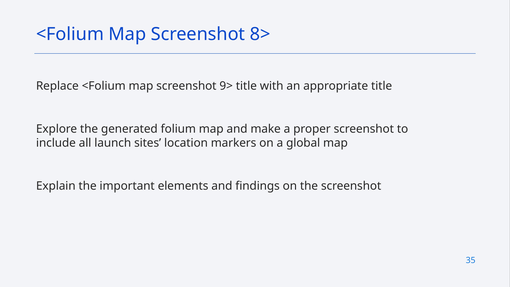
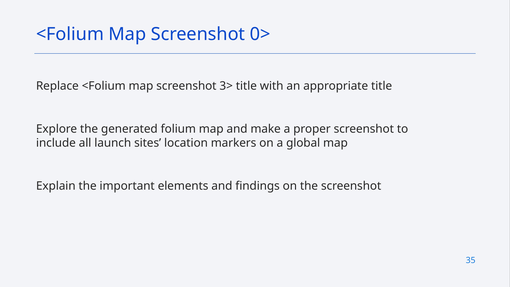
8>: 8> -> 0>
9>: 9> -> 3>
